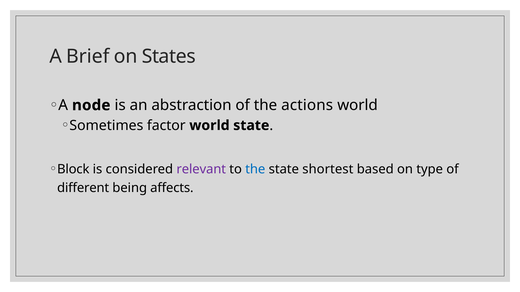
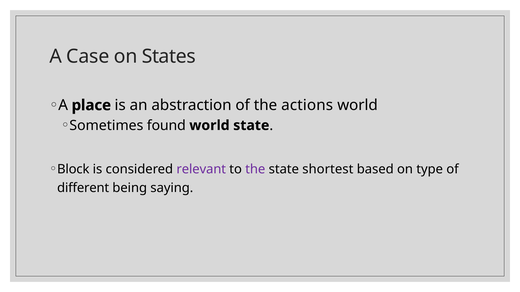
Brief: Brief -> Case
node: node -> place
factor: factor -> found
the at (255, 169) colour: blue -> purple
affects: affects -> saying
